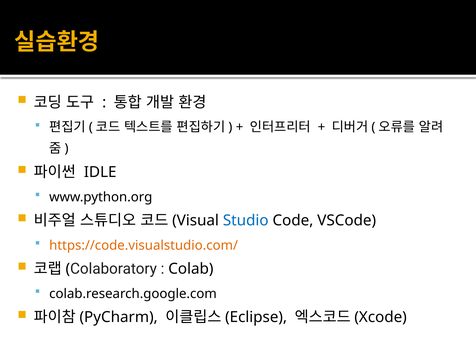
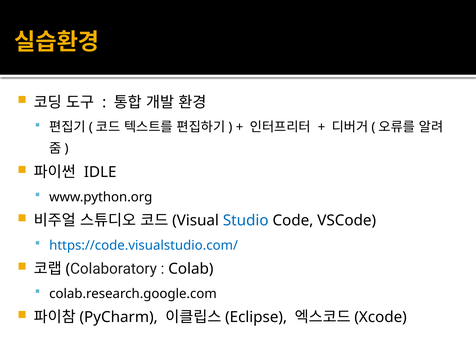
https://code.visualstudio.com/ colour: orange -> blue
